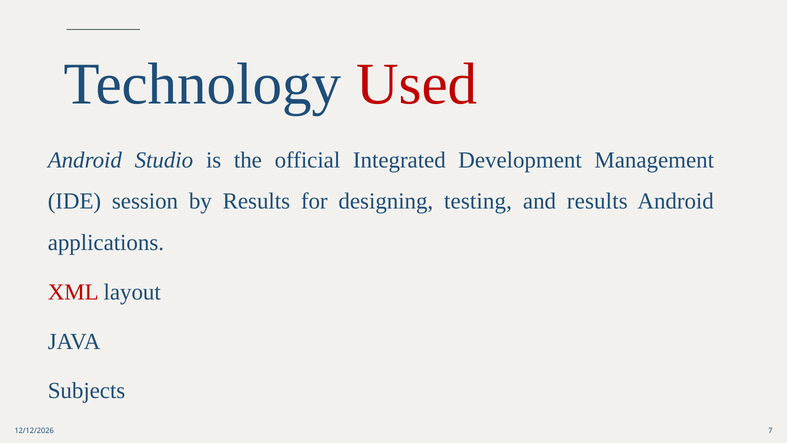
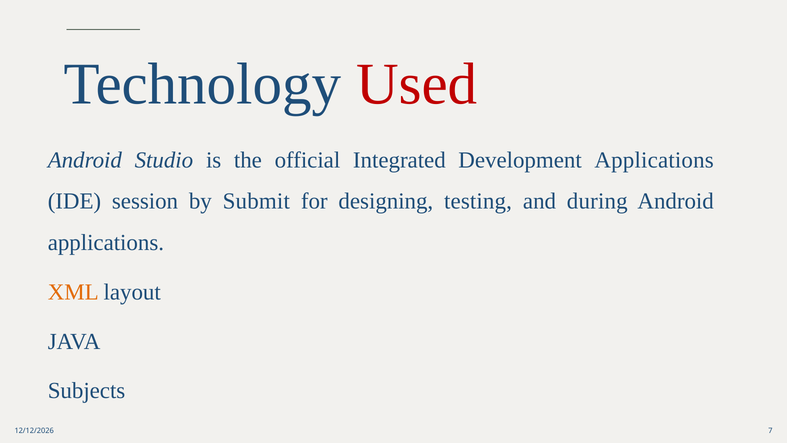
Development Management: Management -> Applications
by Results: Results -> Submit
and results: results -> during
XML colour: red -> orange
